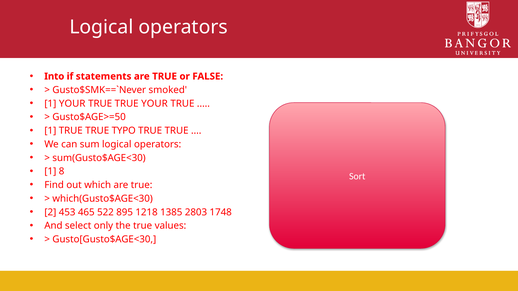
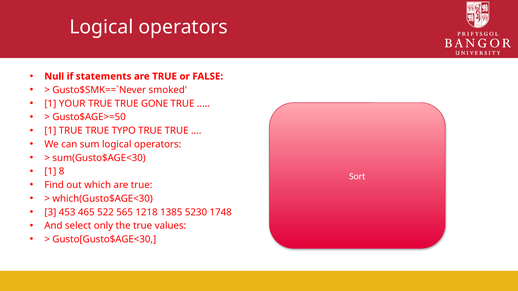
Into: Into -> Null
TRUE YOUR: YOUR -> GONE
2: 2 -> 3
895: 895 -> 565
2803: 2803 -> 5230
